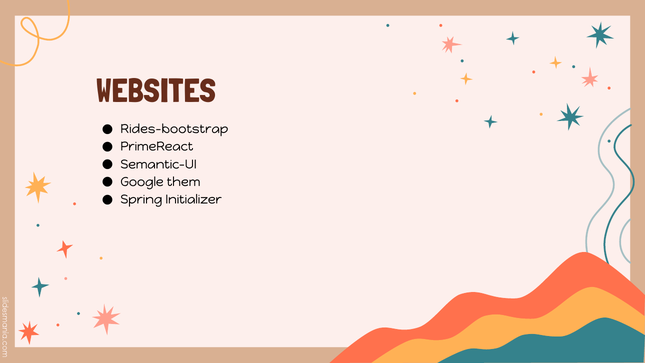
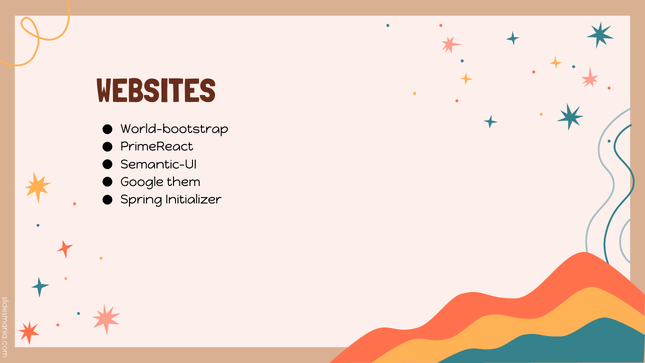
Rides-bootstrap: Rides-bootstrap -> World-bootstrap
